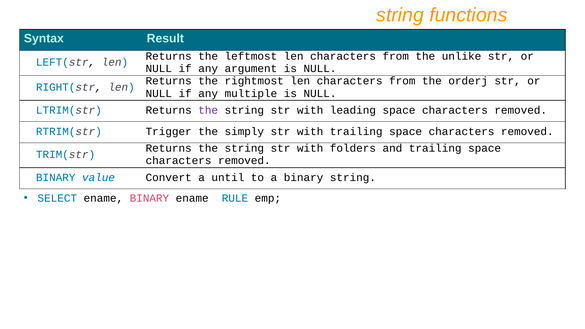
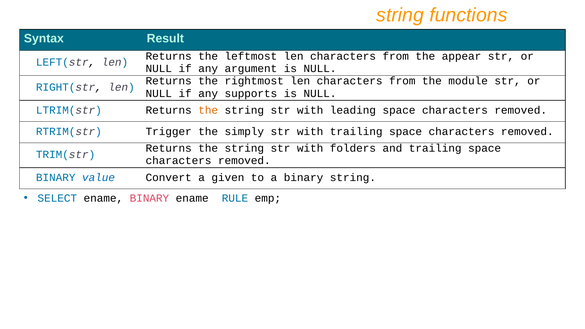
unlike: unlike -> appear
orderj: orderj -> module
multiple: multiple -> supports
the at (208, 110) colour: purple -> orange
until: until -> given
